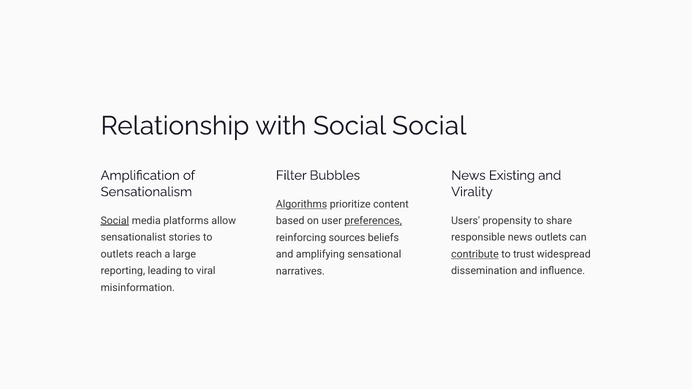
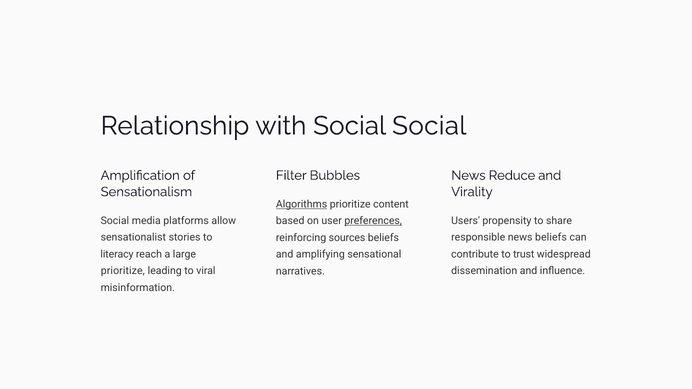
Existing: Existing -> Reduce
Social at (115, 221) underline: present -> none
news outlets: outlets -> beliefs
outlets at (117, 254): outlets -> literacy
contribute underline: present -> none
reporting at (123, 271): reporting -> prioritize
